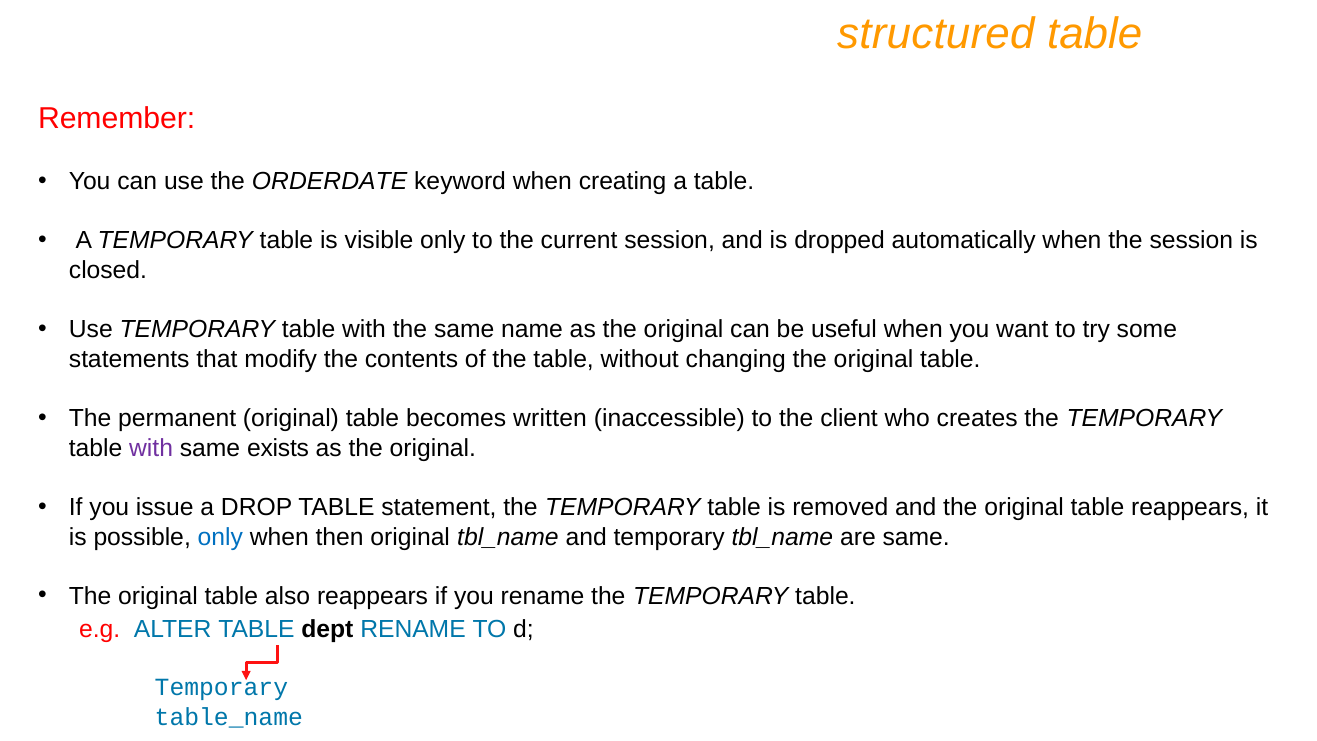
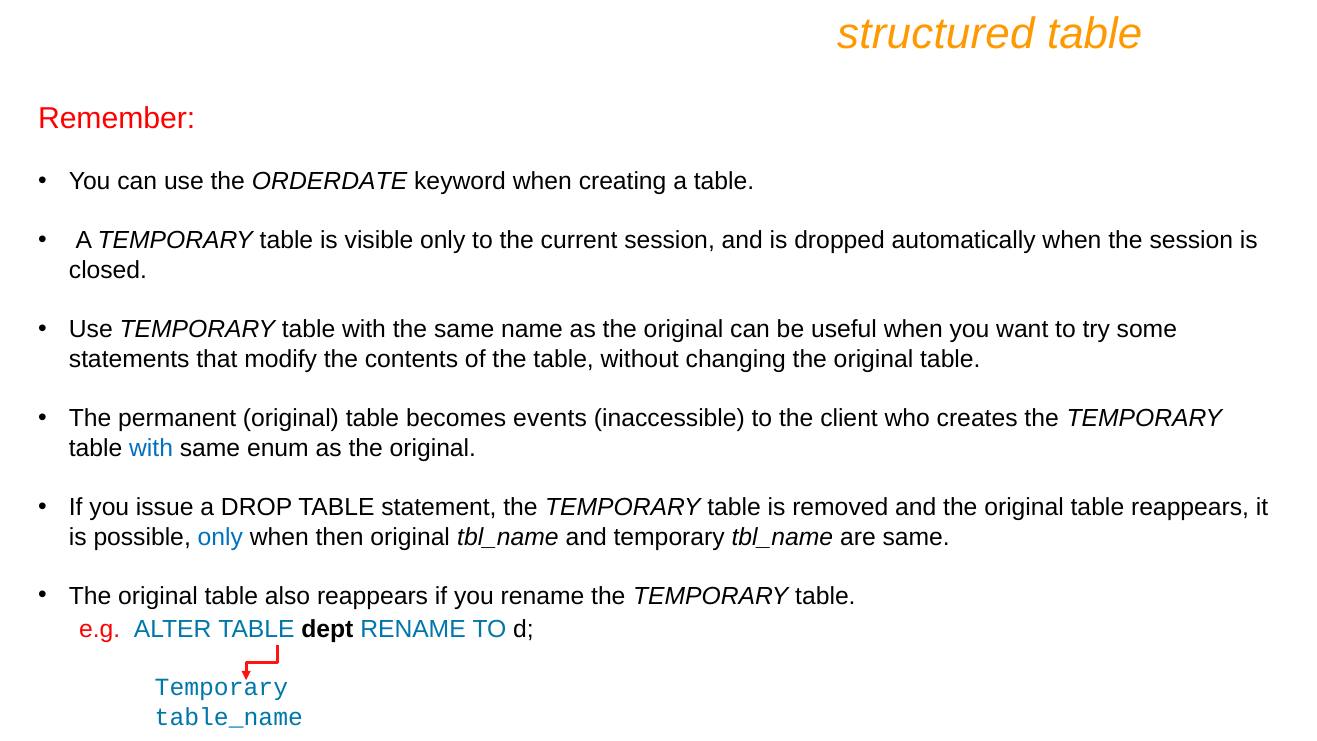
written: written -> events
with at (151, 448) colour: purple -> blue
exists: exists -> enum
